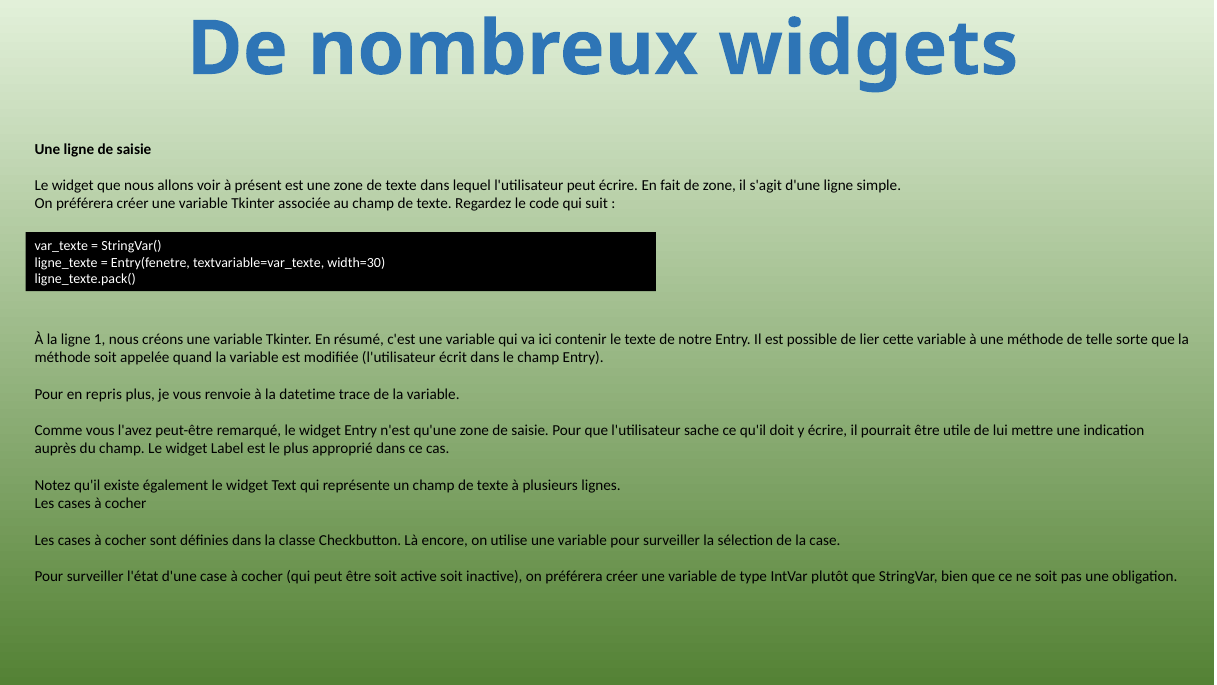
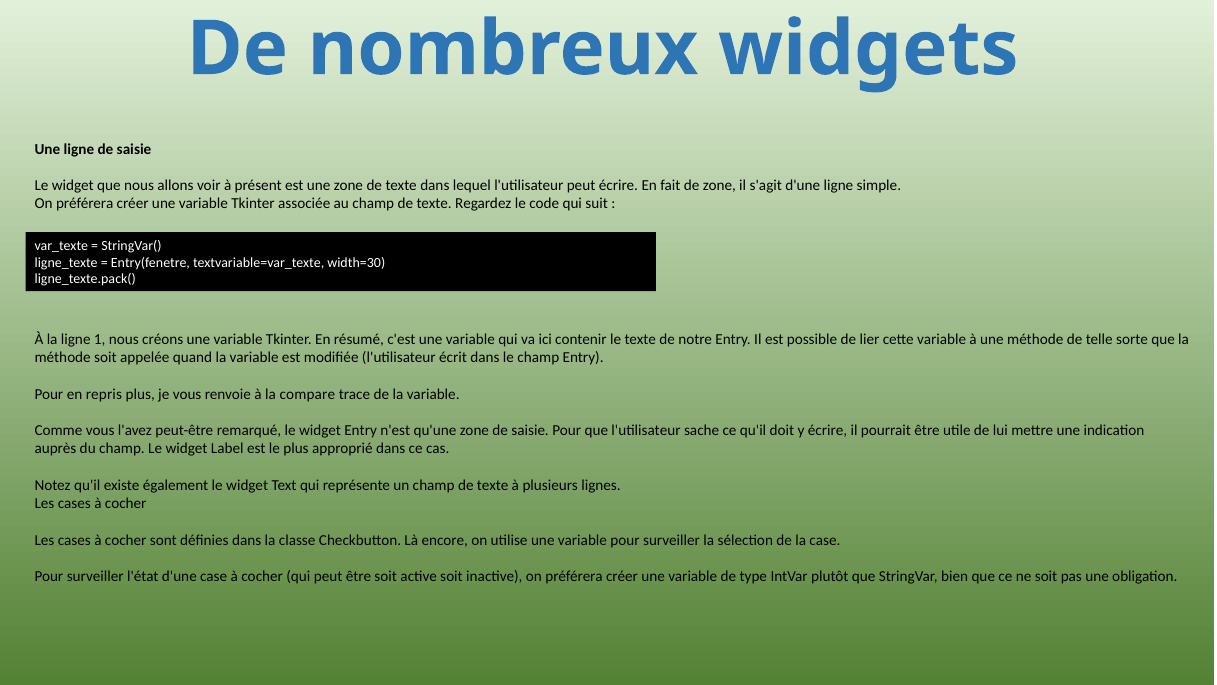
datetime: datetime -> compare
